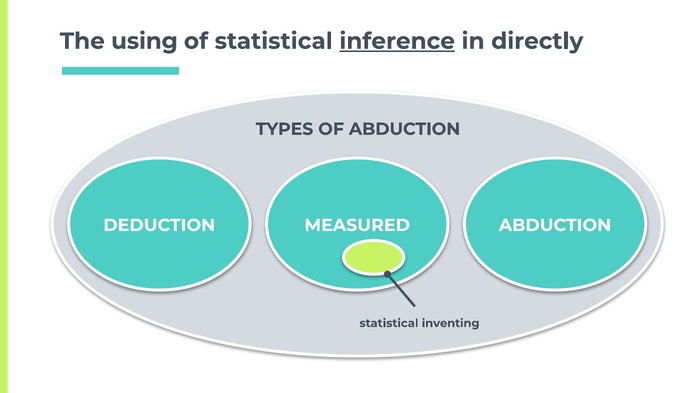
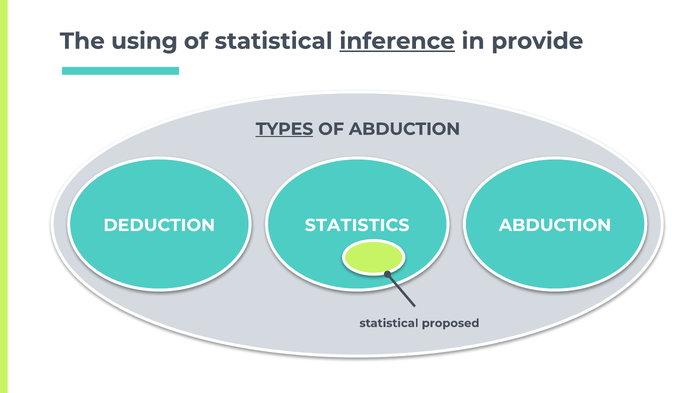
directly: directly -> provide
TYPES underline: none -> present
MEASURED: MEASURED -> STATISTICS
inventing: inventing -> proposed
